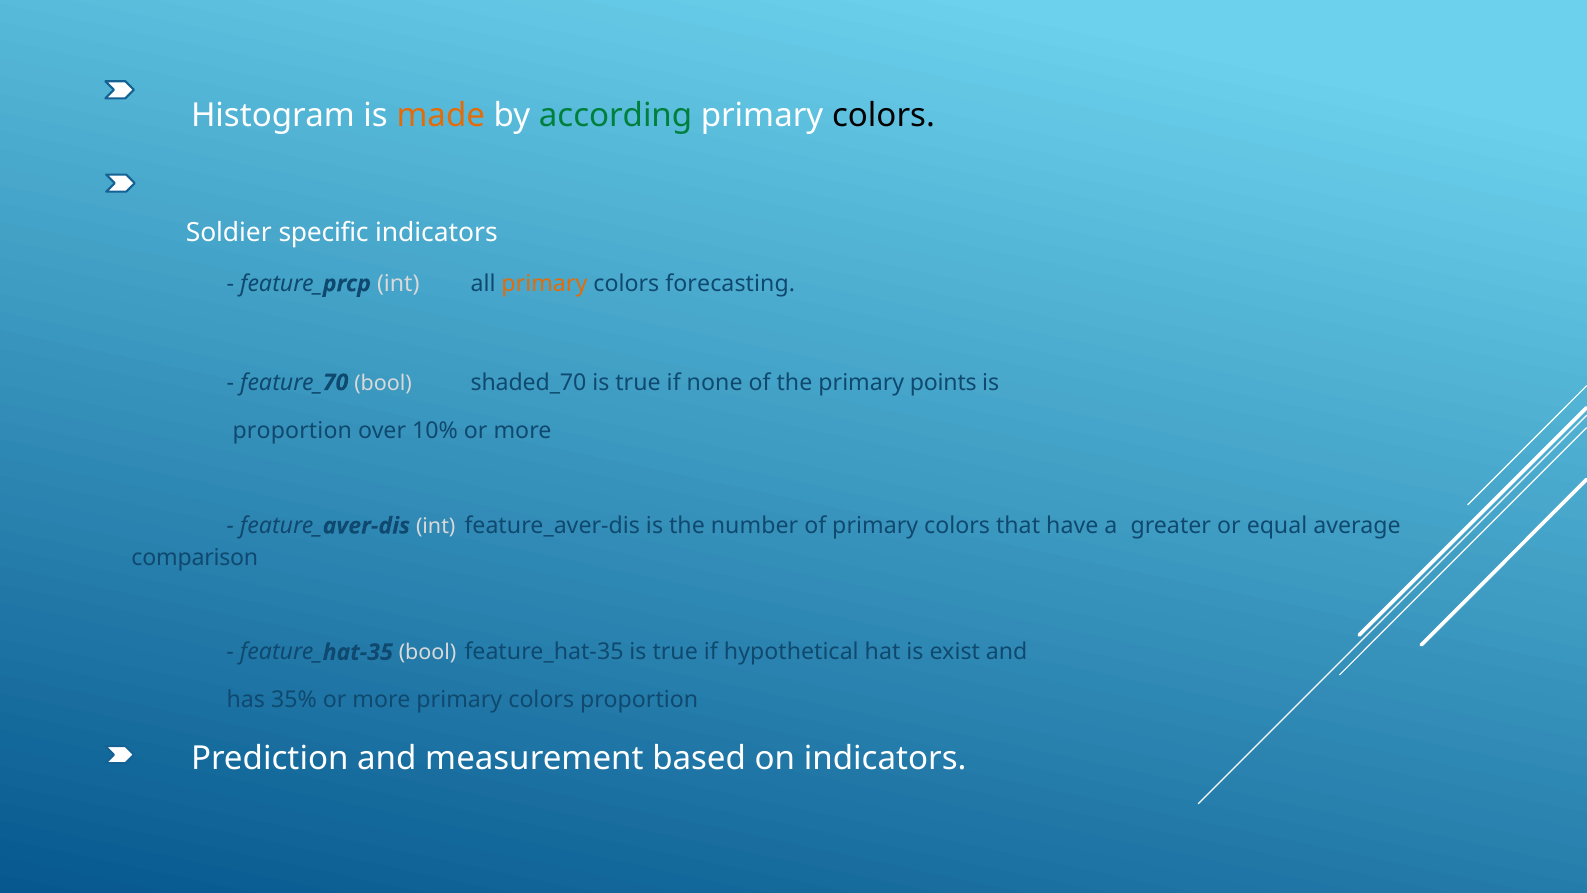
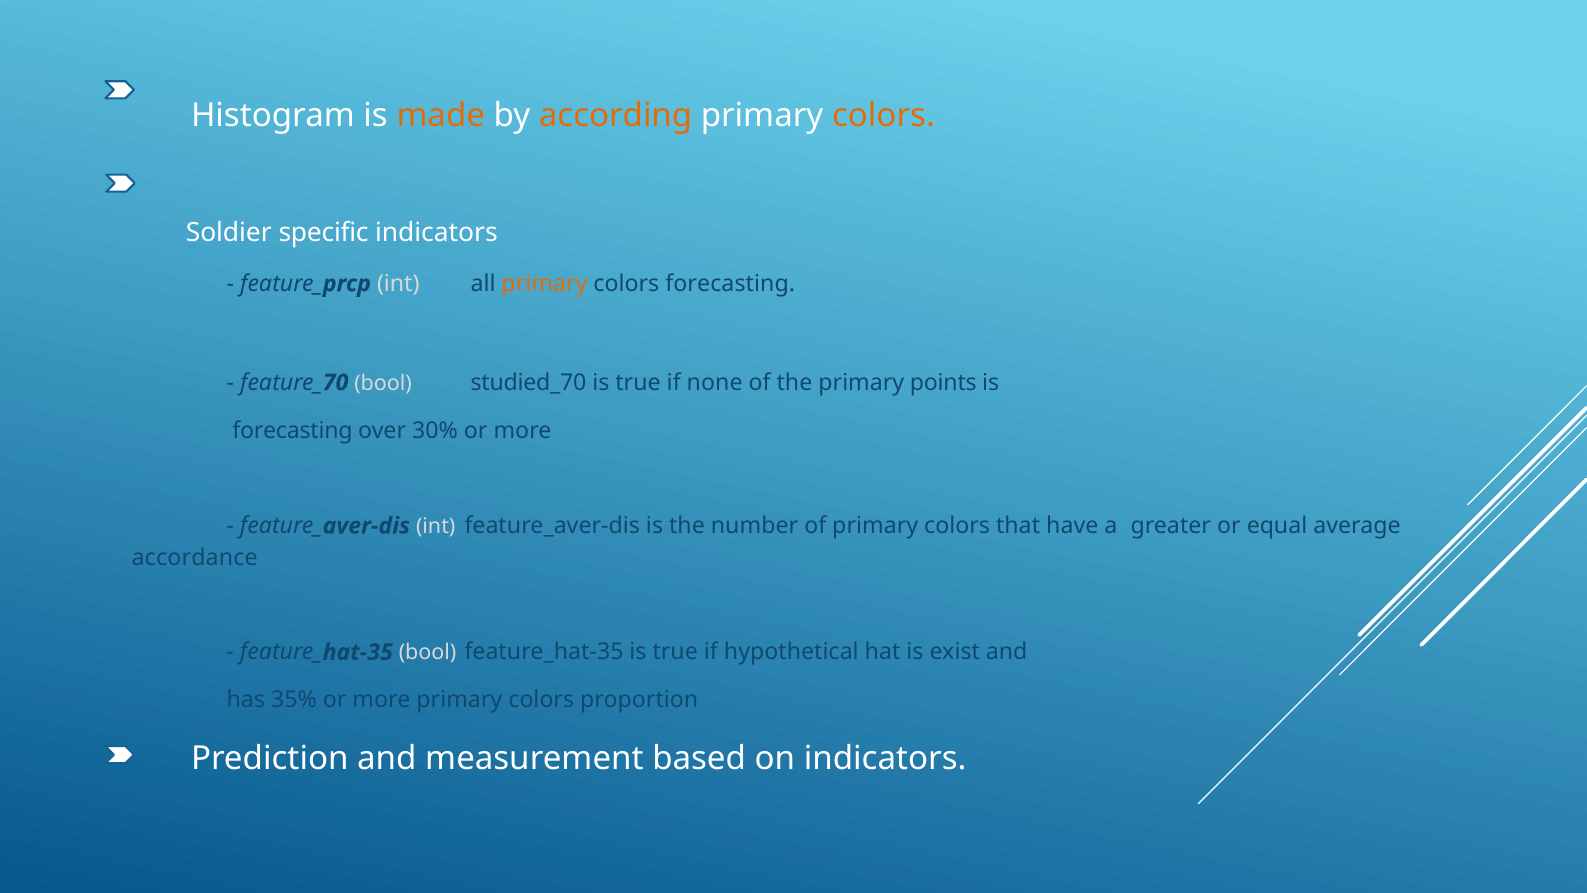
according colour: green -> orange
colors at (883, 116) colour: black -> orange
shaded_70: shaded_70 -> studied_70
proportion at (292, 431): proportion -> forecasting
10%: 10% -> 30%
comparison: comparison -> accordance
